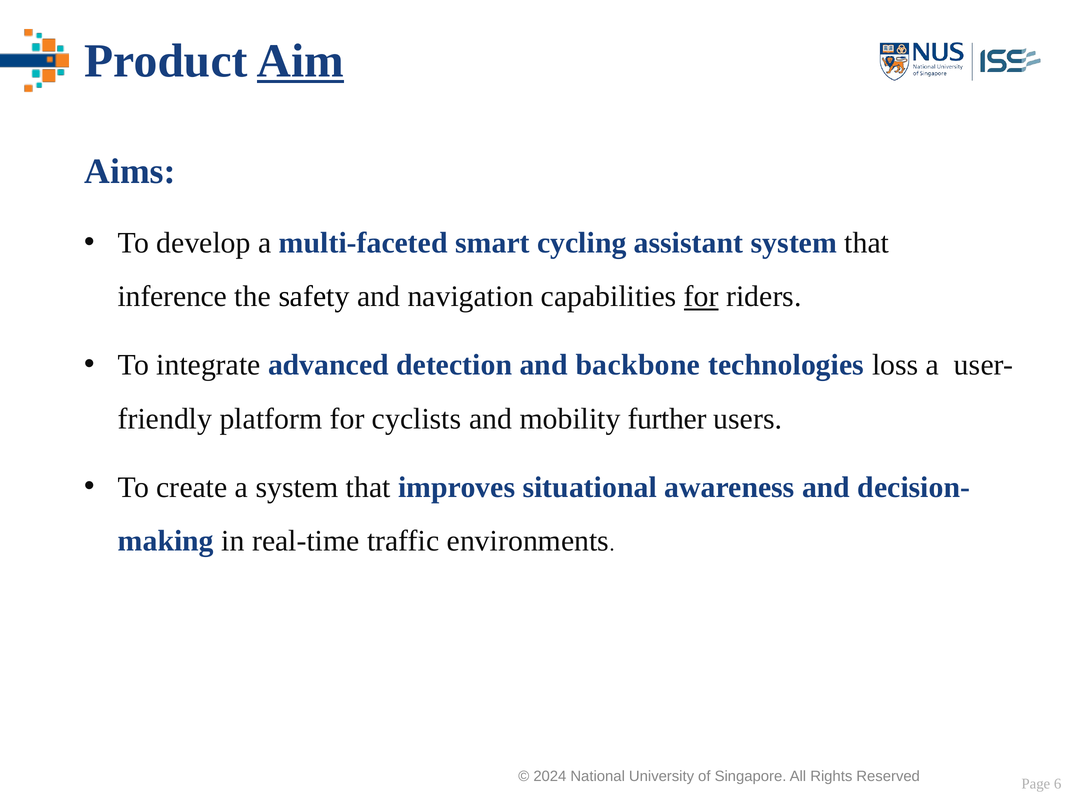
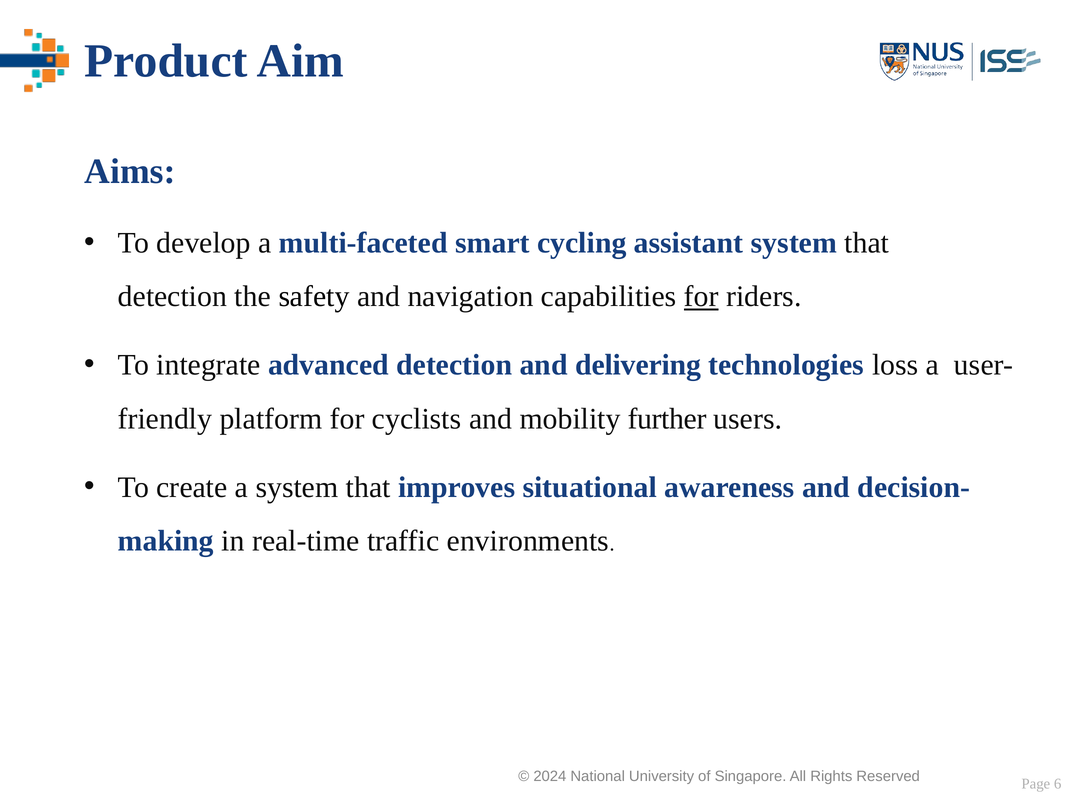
Aim underline: present -> none
inference at (173, 297): inference -> detection
backbone: backbone -> delivering
